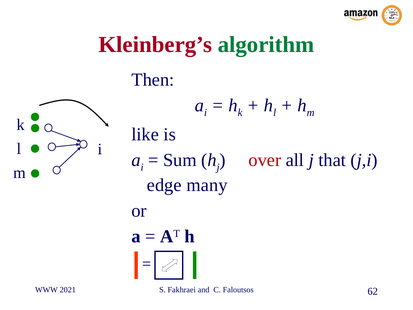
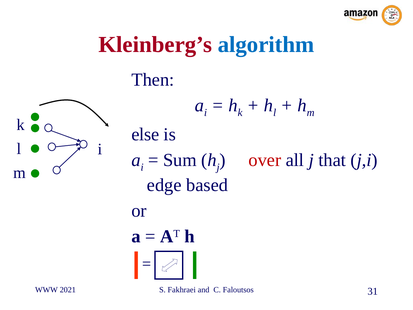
algorithm colour: green -> blue
like: like -> else
many: many -> based
62: 62 -> 31
